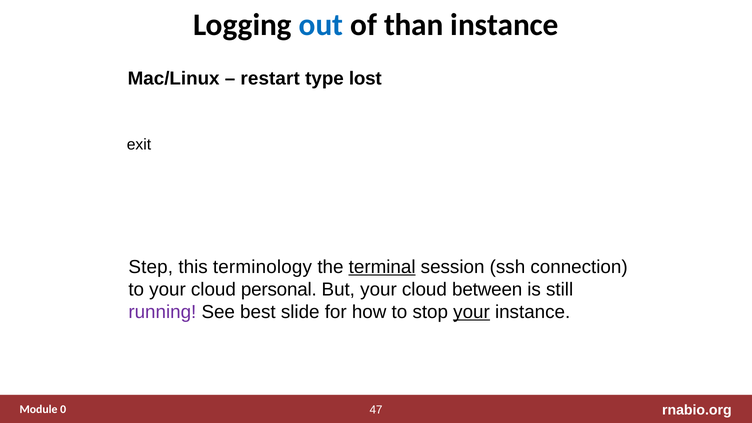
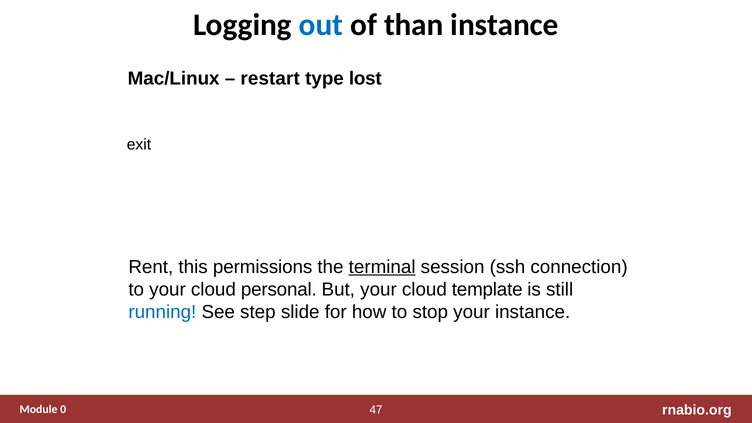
Step: Step -> Rent
terminology: terminology -> permissions
between: between -> template
running colour: purple -> blue
best: best -> step
your at (472, 312) underline: present -> none
